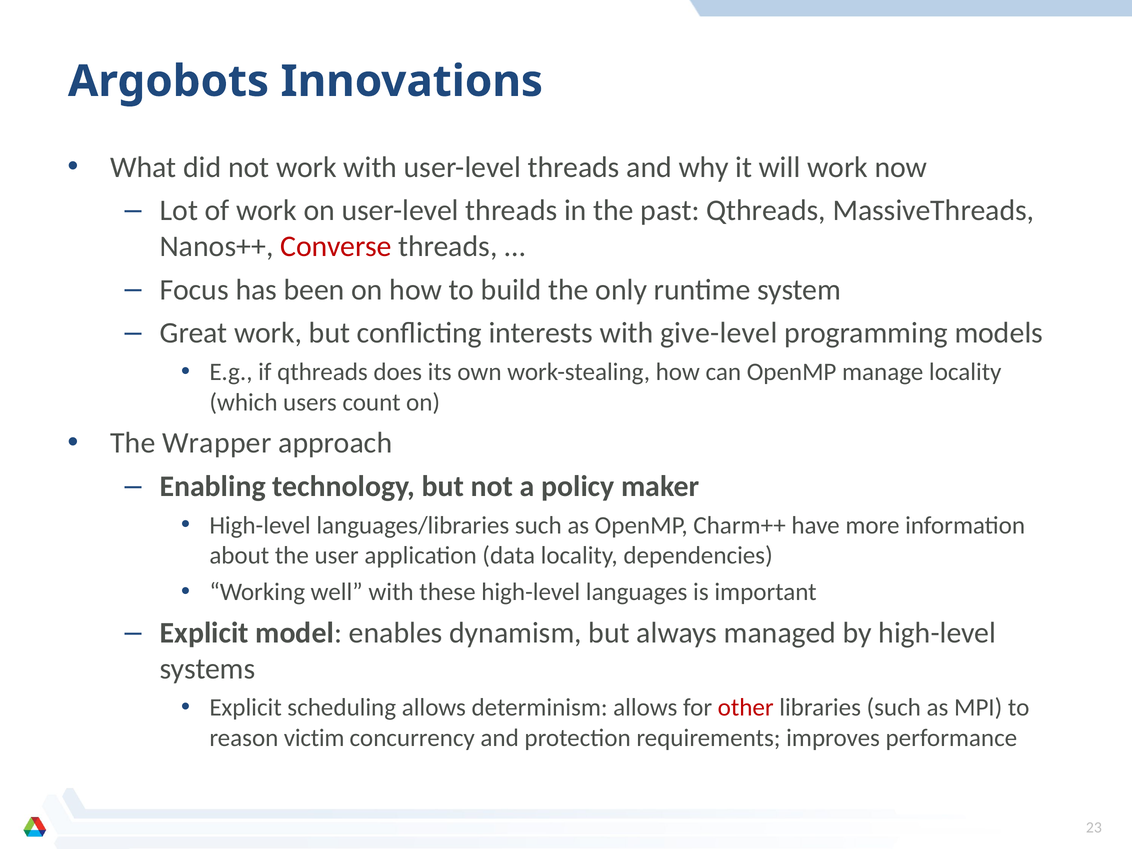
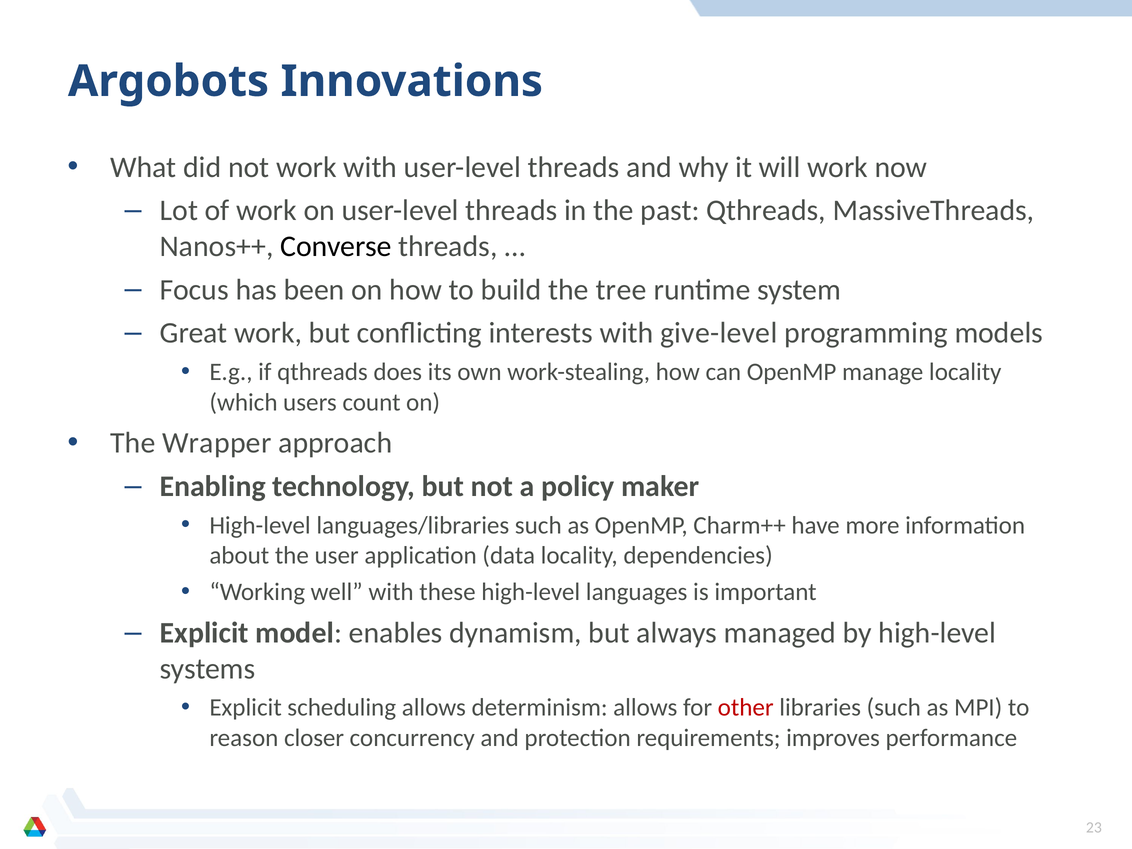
Converse colour: red -> black
only: only -> tree
victim: victim -> closer
